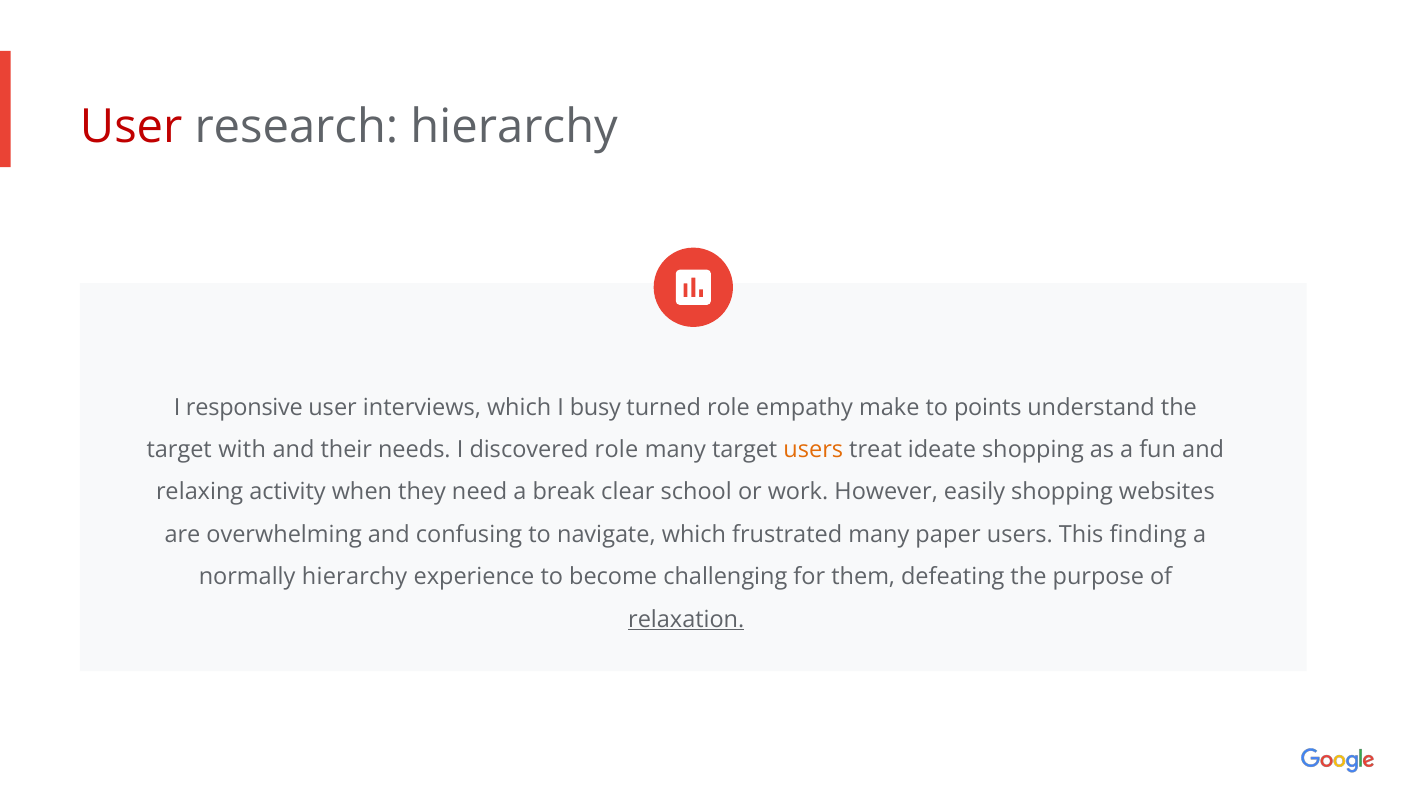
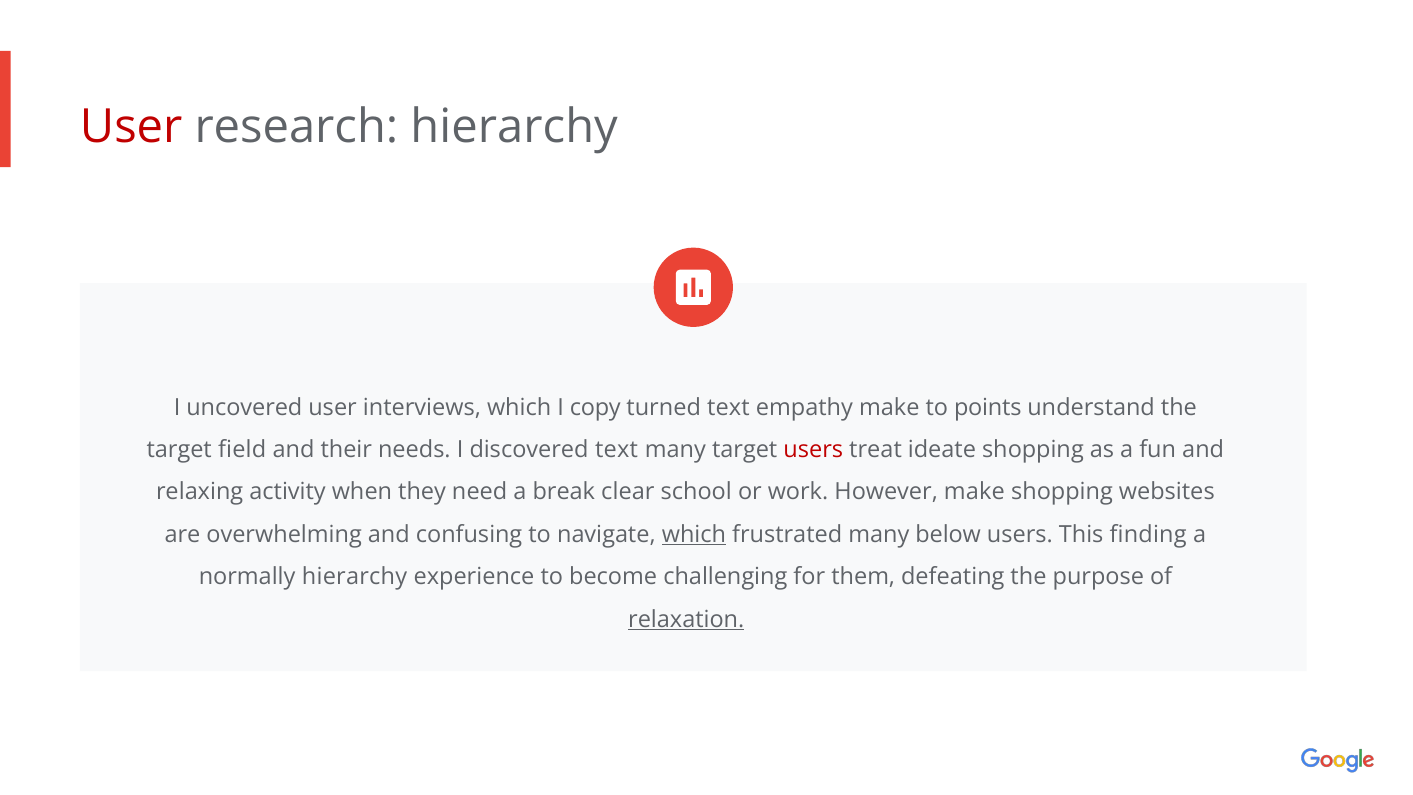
responsive: responsive -> uncovered
busy: busy -> copy
turned role: role -> text
with: with -> field
discovered role: role -> text
users at (813, 450) colour: orange -> red
However easily: easily -> make
which at (694, 534) underline: none -> present
paper: paper -> below
